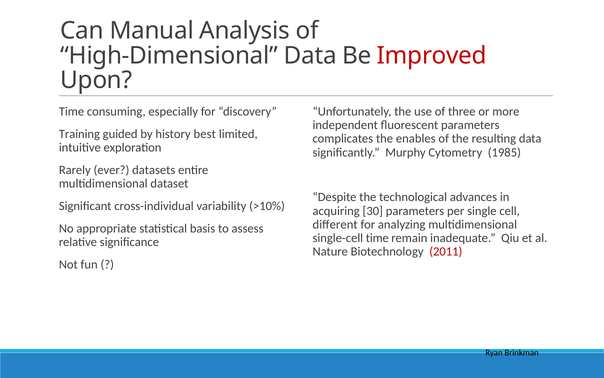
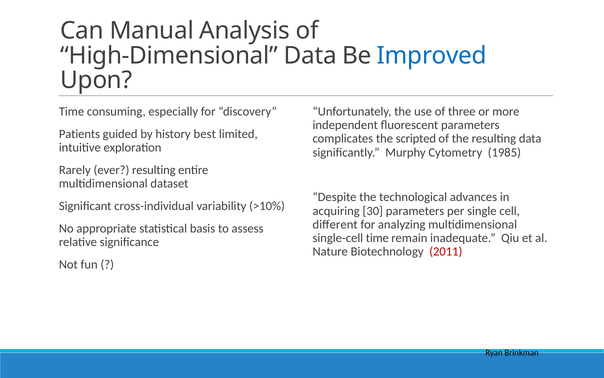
Improved colour: red -> blue
Training: Training -> Patients
enables: enables -> scripted
ever datasets: datasets -> resulting
